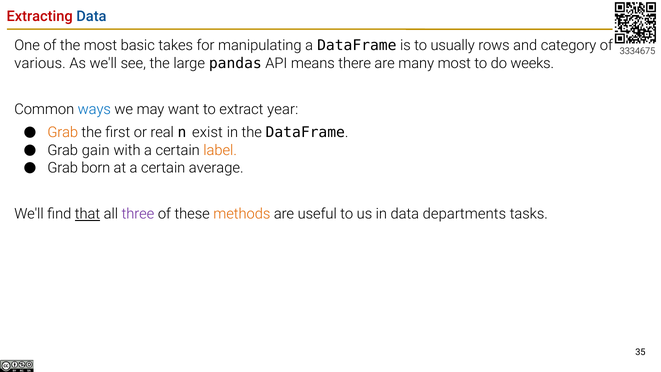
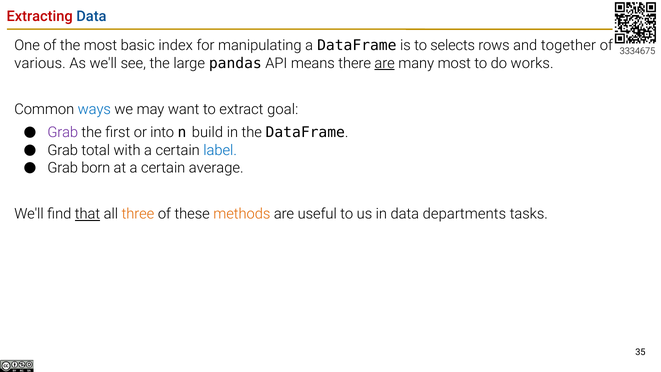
takes: takes -> index
usually: usually -> selects
category: category -> together
are at (385, 63) underline: none -> present
weeks: weeks -> works
year: year -> goal
Grab at (63, 133) colour: orange -> purple
real: real -> into
exist: exist -> build
gain: gain -> total
label colour: orange -> blue
three colour: purple -> orange
